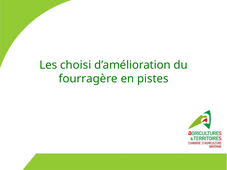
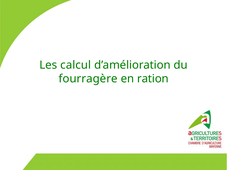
choisi: choisi -> calcul
pistes: pistes -> ration
